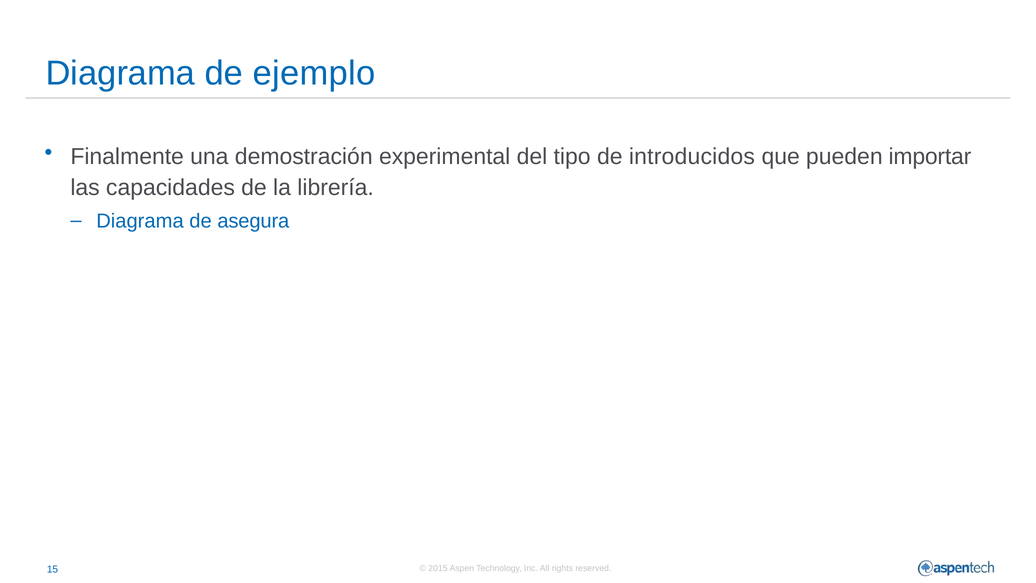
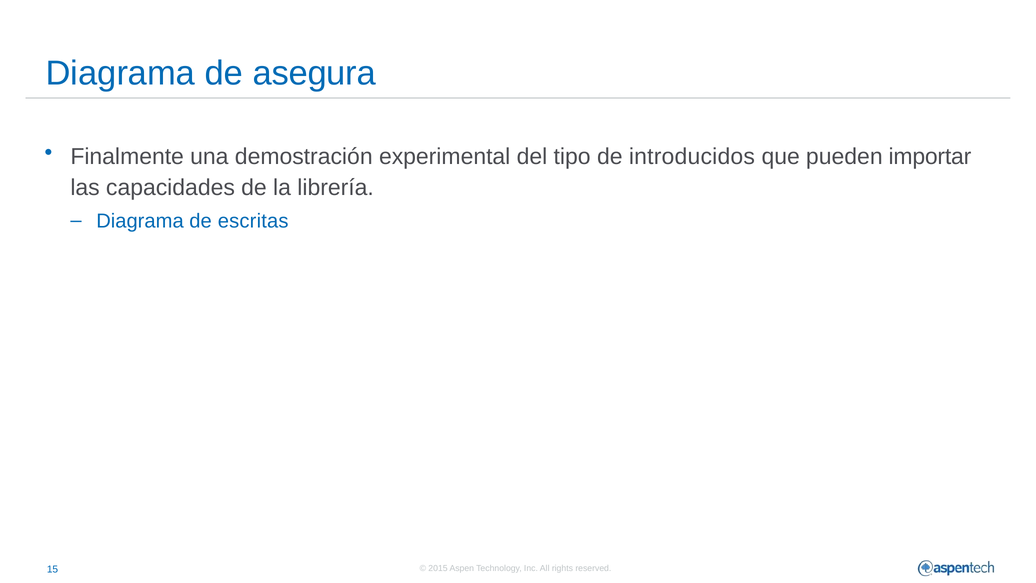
ejemplo: ejemplo -> asegura
asegura: asegura -> escritas
